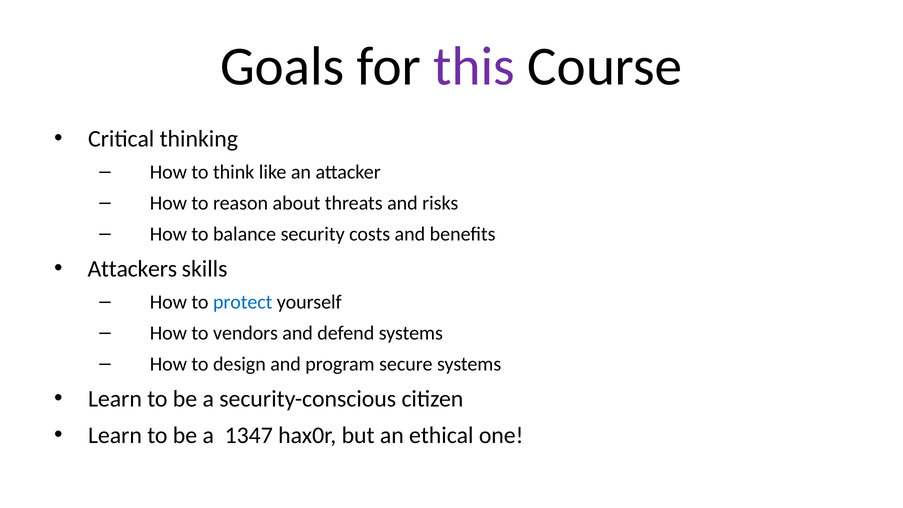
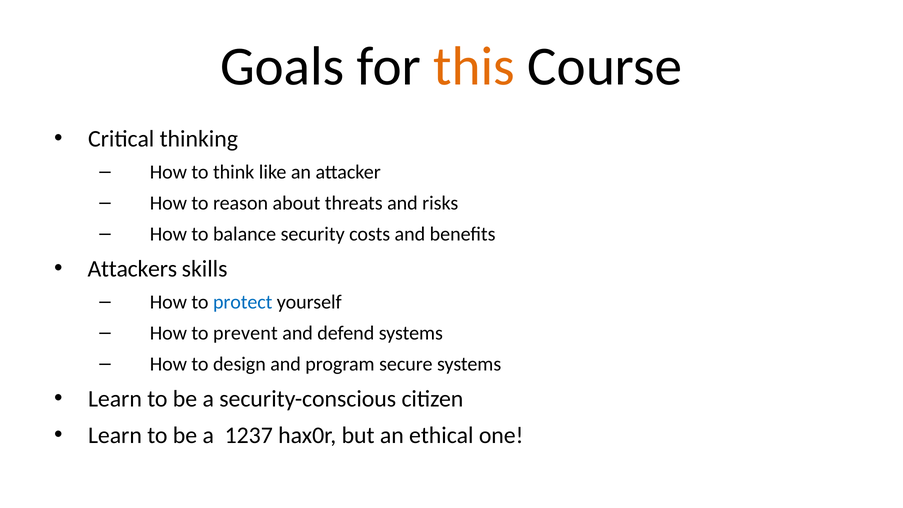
this colour: purple -> orange
vendors: vendors -> prevent
1347: 1347 -> 1237
